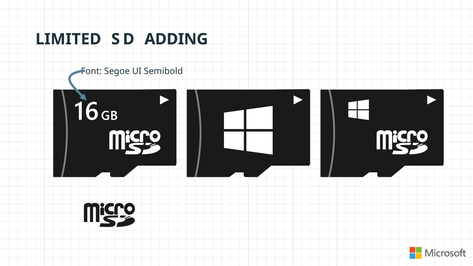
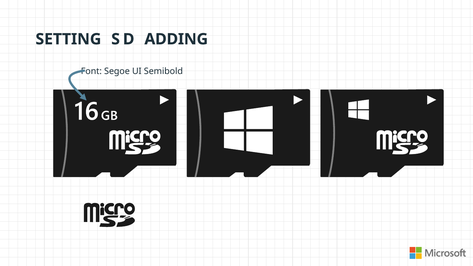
LIMITED: LIMITED -> SETTING
